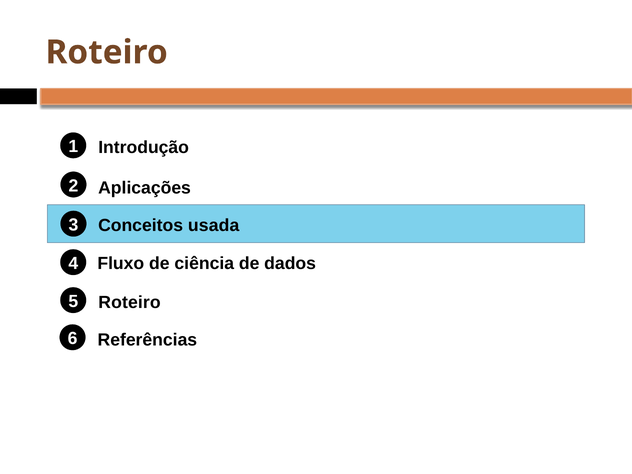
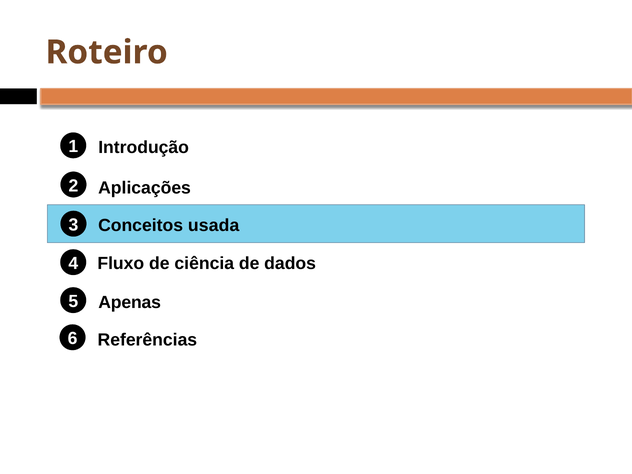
Roteiro at (129, 303): Roteiro -> Apenas
